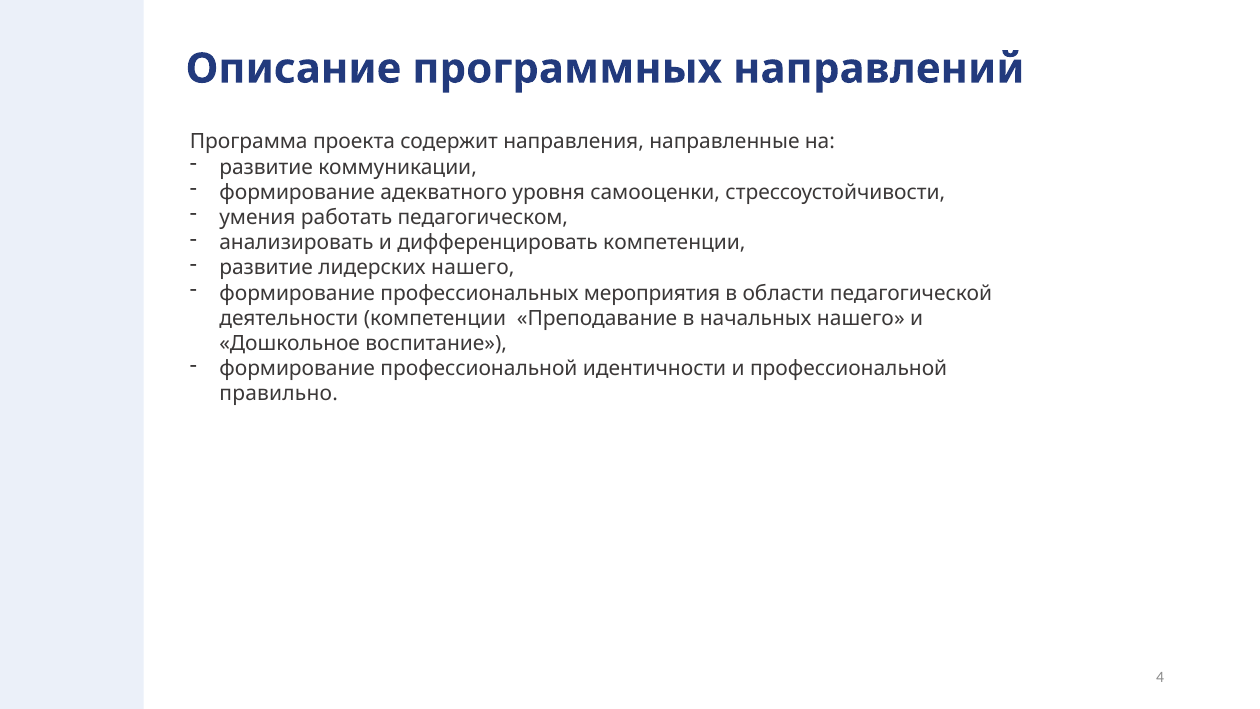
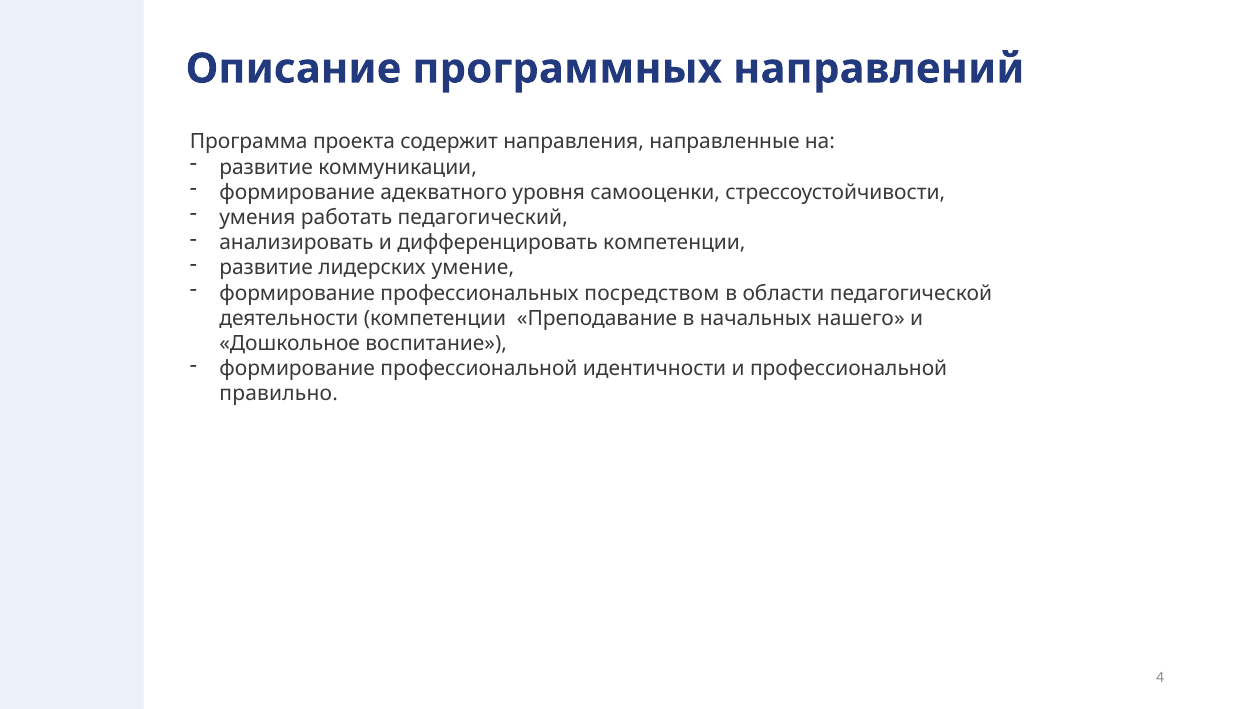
педагогическом: педагогическом -> педагогический
лидерских нашего: нашего -> умение
мероприятия: мероприятия -> посредством
